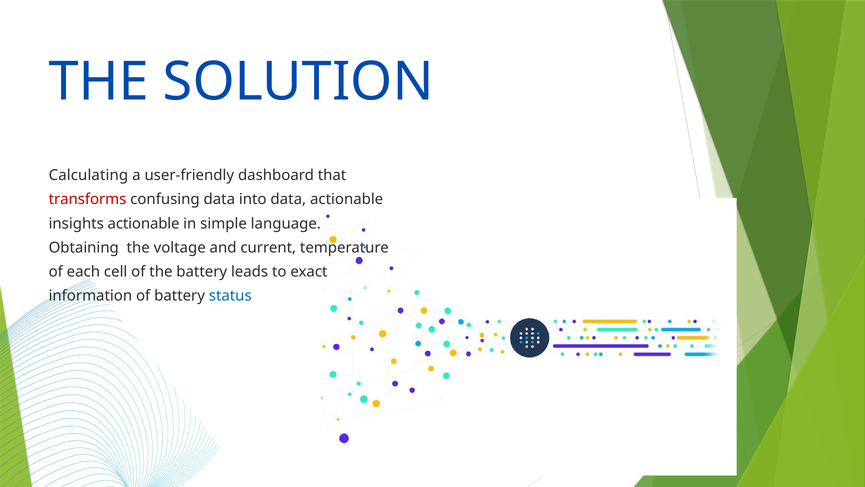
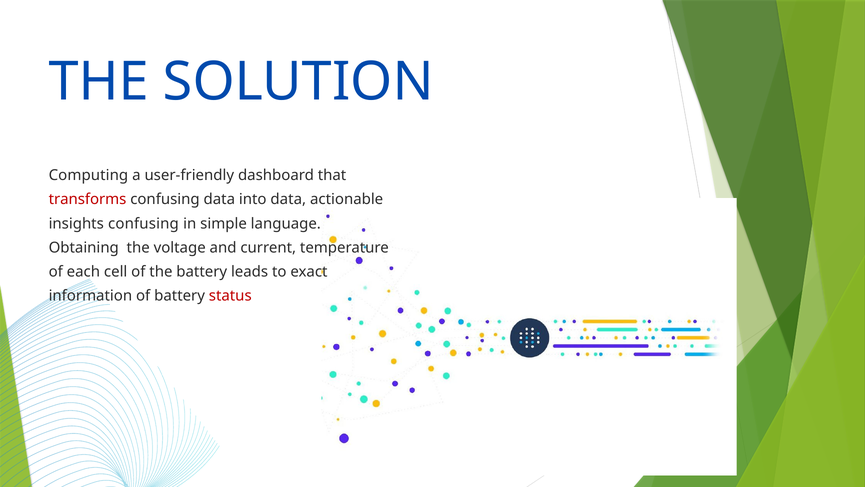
Calculating: Calculating -> Computing
insights actionable: actionable -> confusing
status colour: blue -> red
